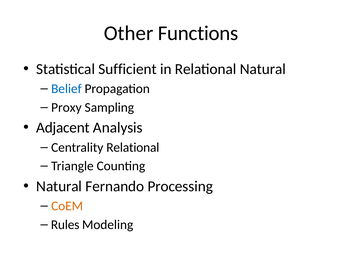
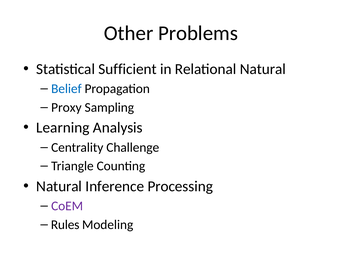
Functions: Functions -> Problems
Adjacent: Adjacent -> Learning
Centrality Relational: Relational -> Challenge
Fernando: Fernando -> Inference
CoEM colour: orange -> purple
